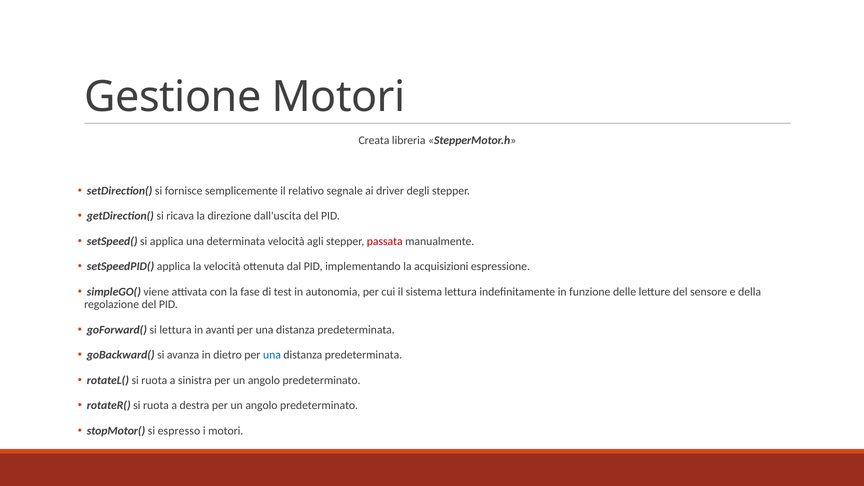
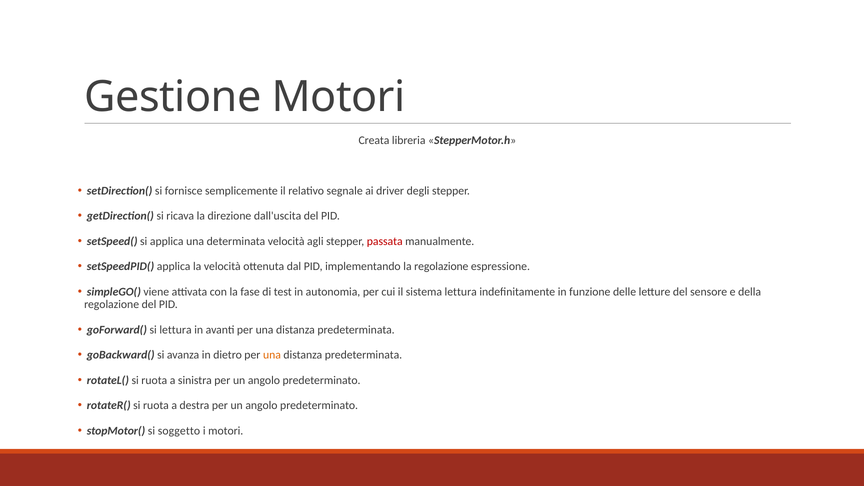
la acquisizioni: acquisizioni -> regolazione
una at (272, 355) colour: blue -> orange
espresso: espresso -> soggetto
